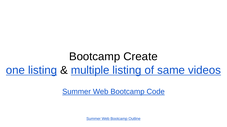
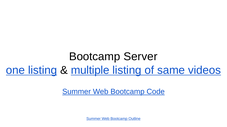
Create: Create -> Server
